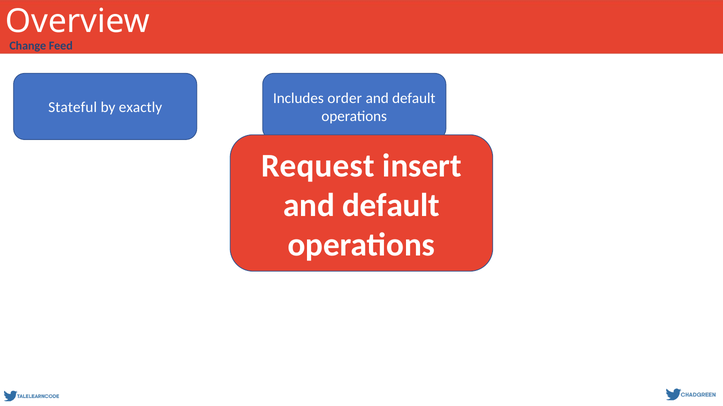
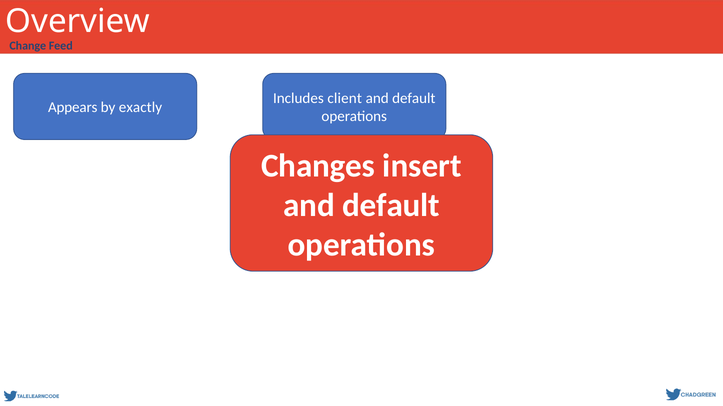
order: order -> client
Stateful: Stateful -> Appears
Request: Request -> Changes
